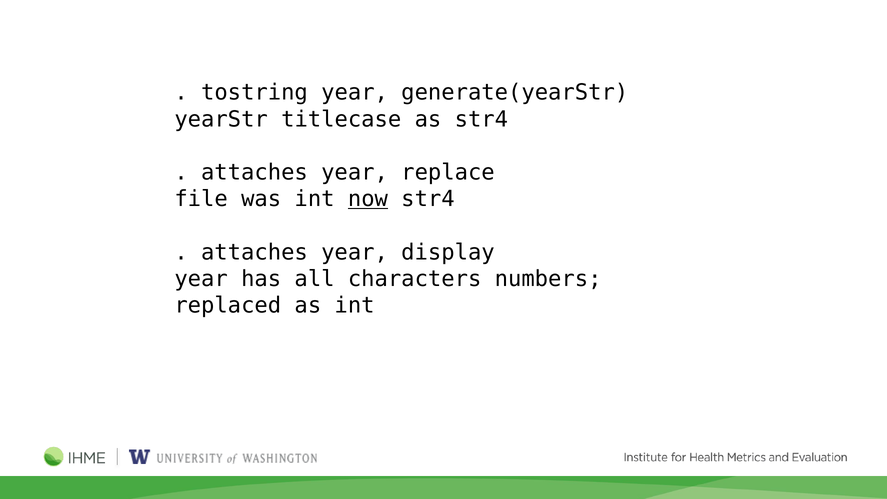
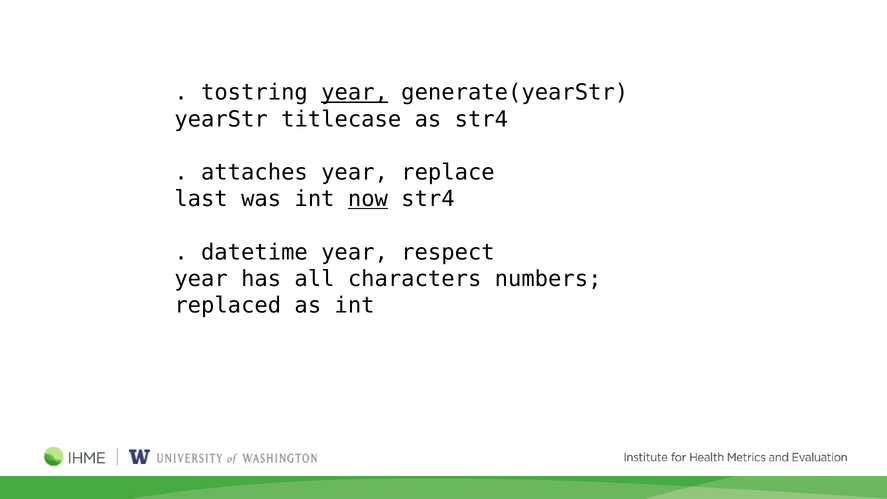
year at (355, 93) underline: none -> present
file: file -> last
attaches at (254, 252): attaches -> datetime
display: display -> respect
